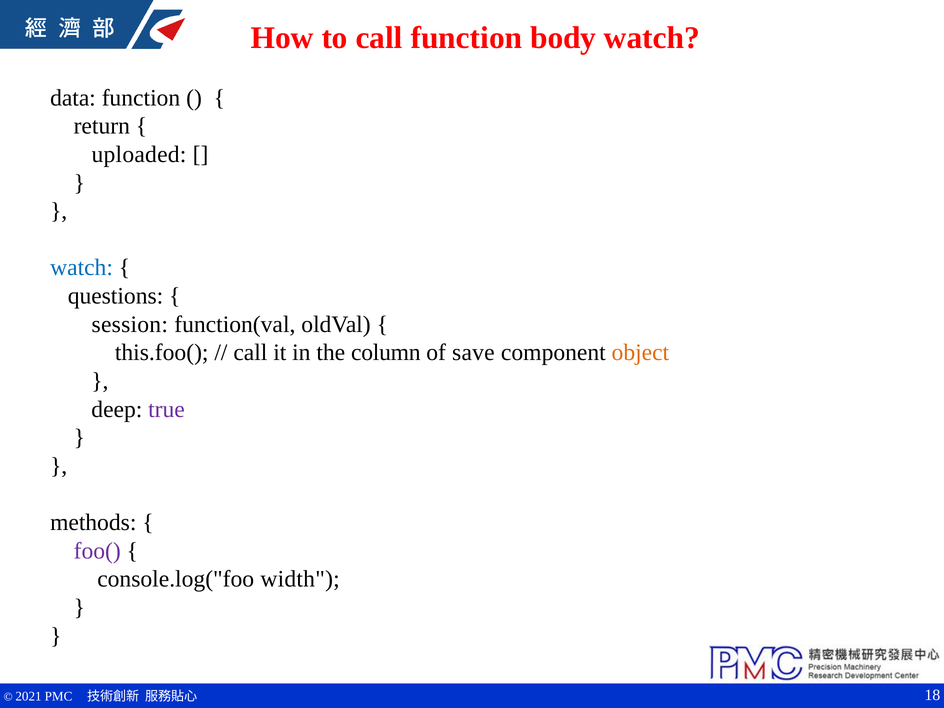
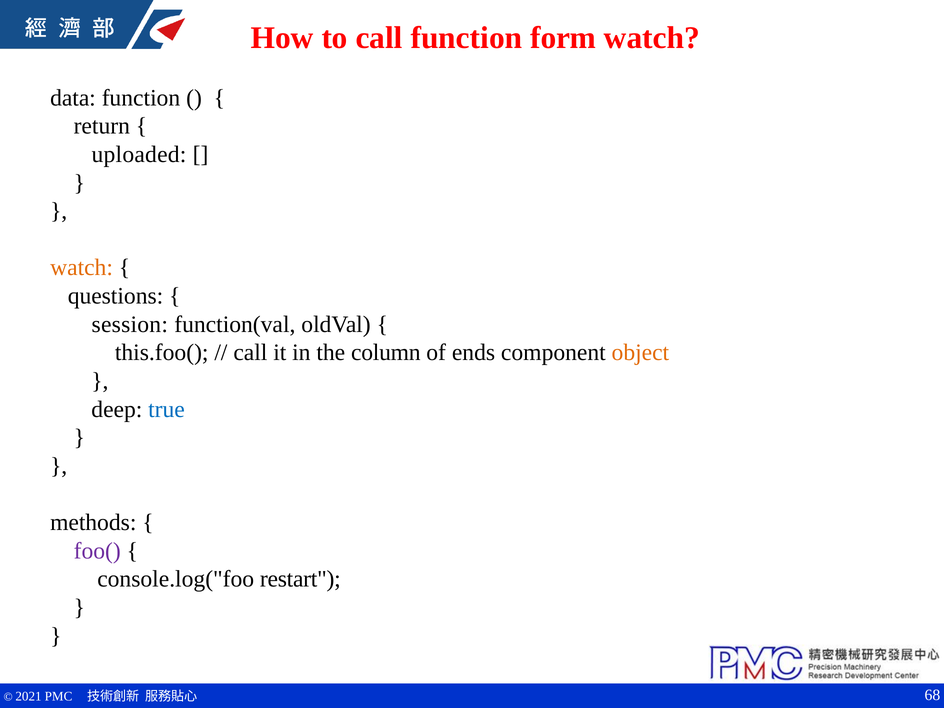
body: body -> form
watch at (82, 268) colour: blue -> orange
save: save -> ends
true colour: purple -> blue
width: width -> restart
18: 18 -> 68
